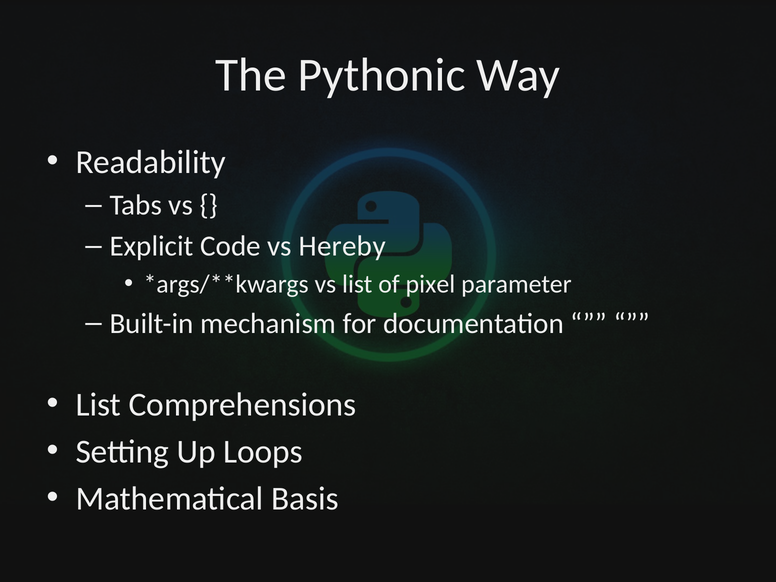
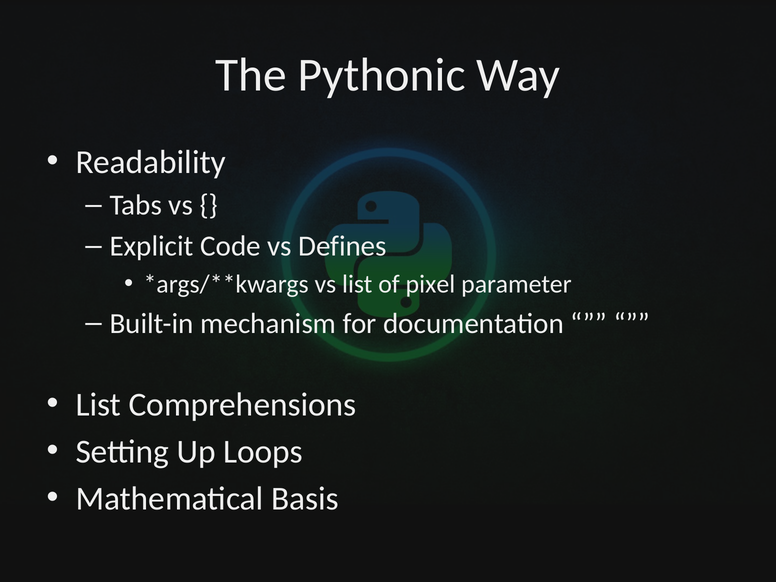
Hereby: Hereby -> Defines
